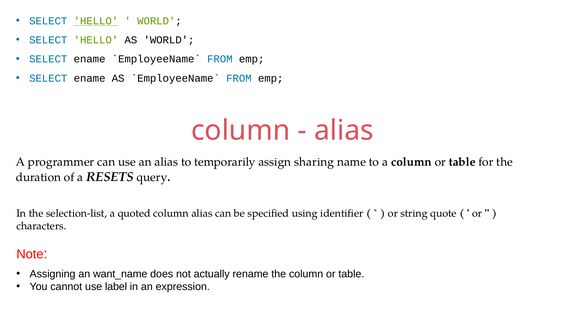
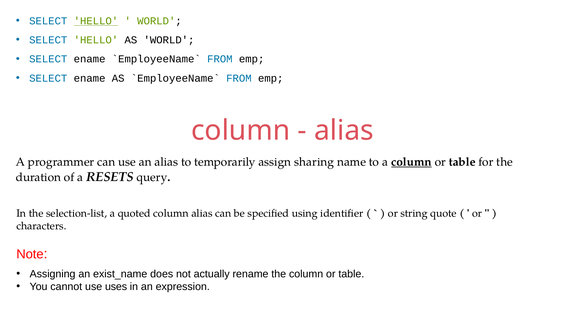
column at (411, 162) underline: none -> present
want_name: want_name -> exist_name
label: label -> uses
